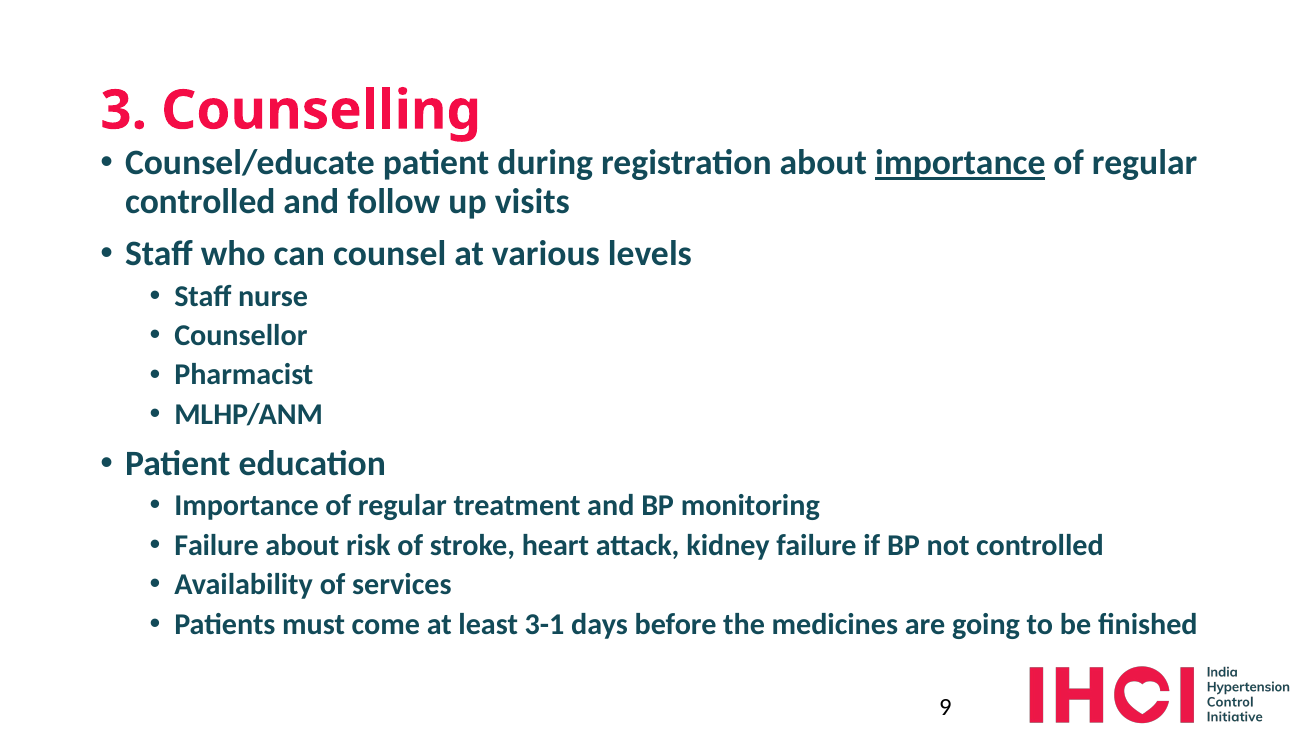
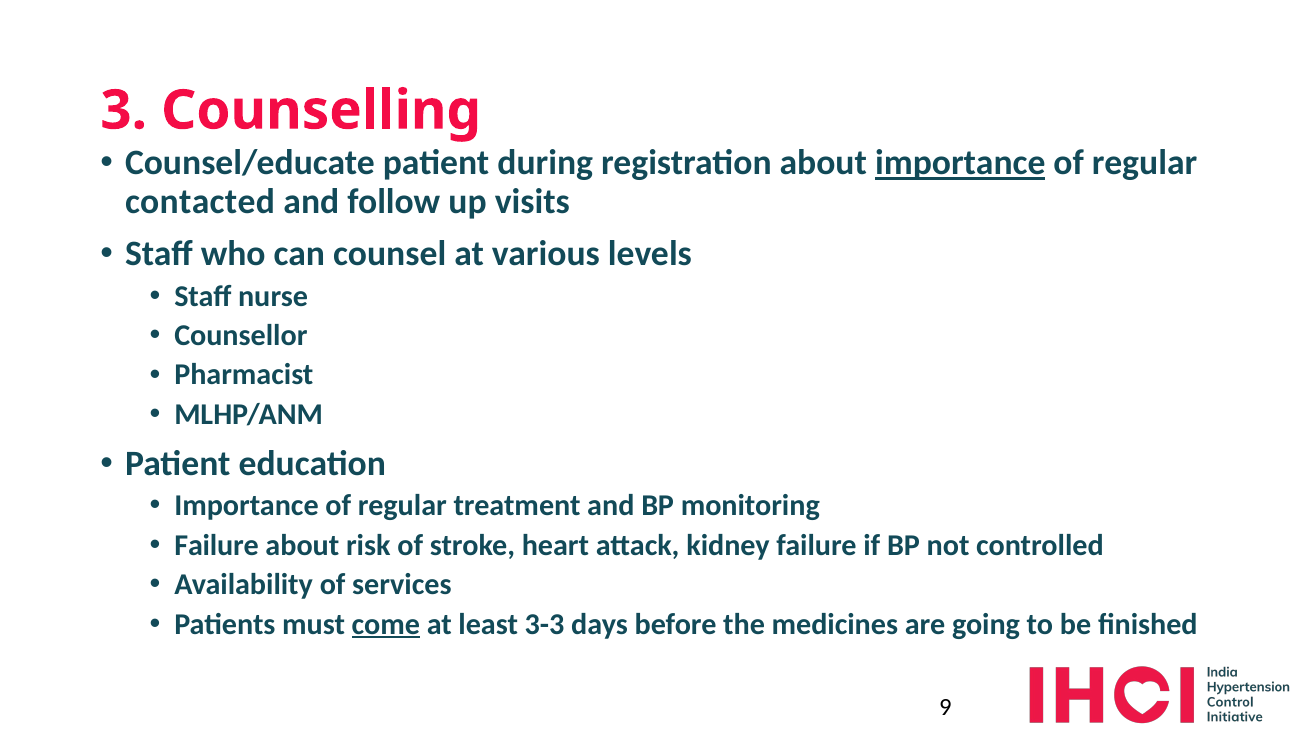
controlled at (200, 202): controlled -> contacted
come underline: none -> present
3-1: 3-1 -> 3-3
